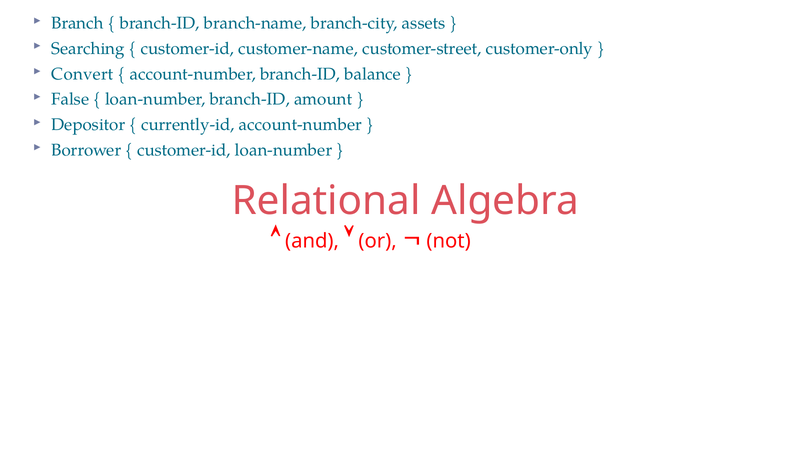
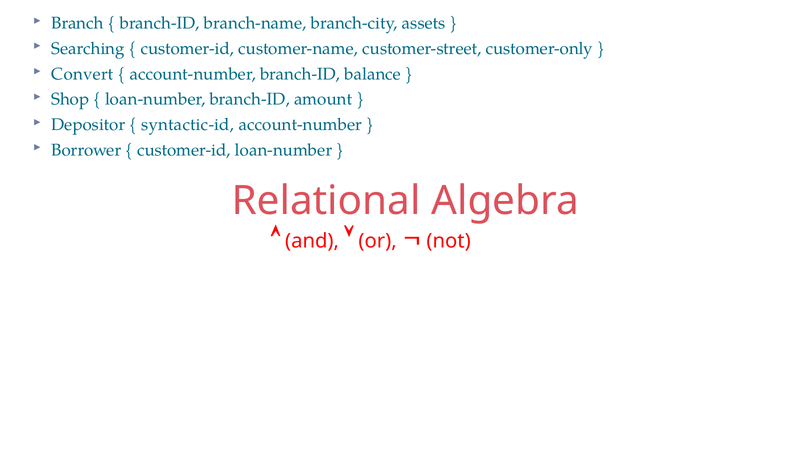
False: False -> Shop
currently-id: currently-id -> syntactic-id
